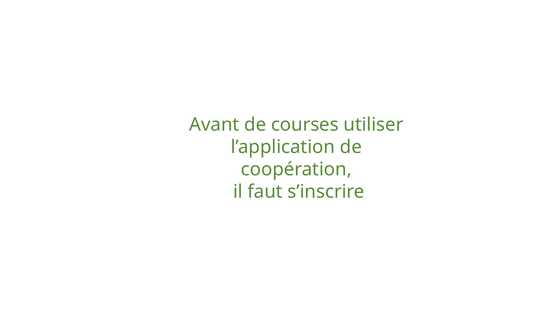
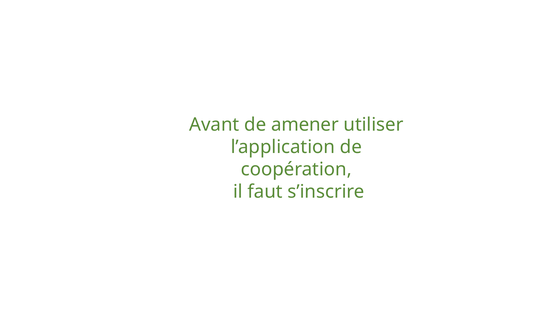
courses: courses -> amener
